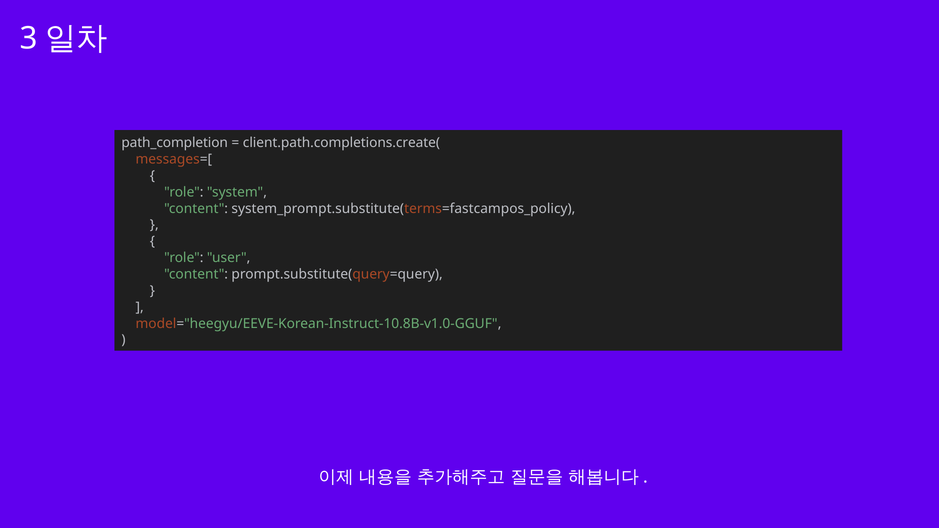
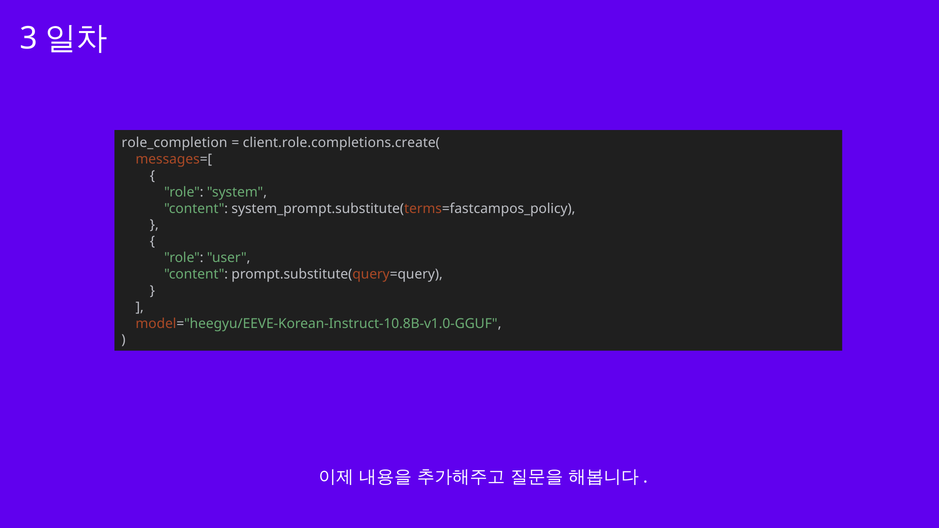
path_completion: path_completion -> role_completion
client.path.completions.create(: client.path.completions.create( -> client.role.completions.create(
